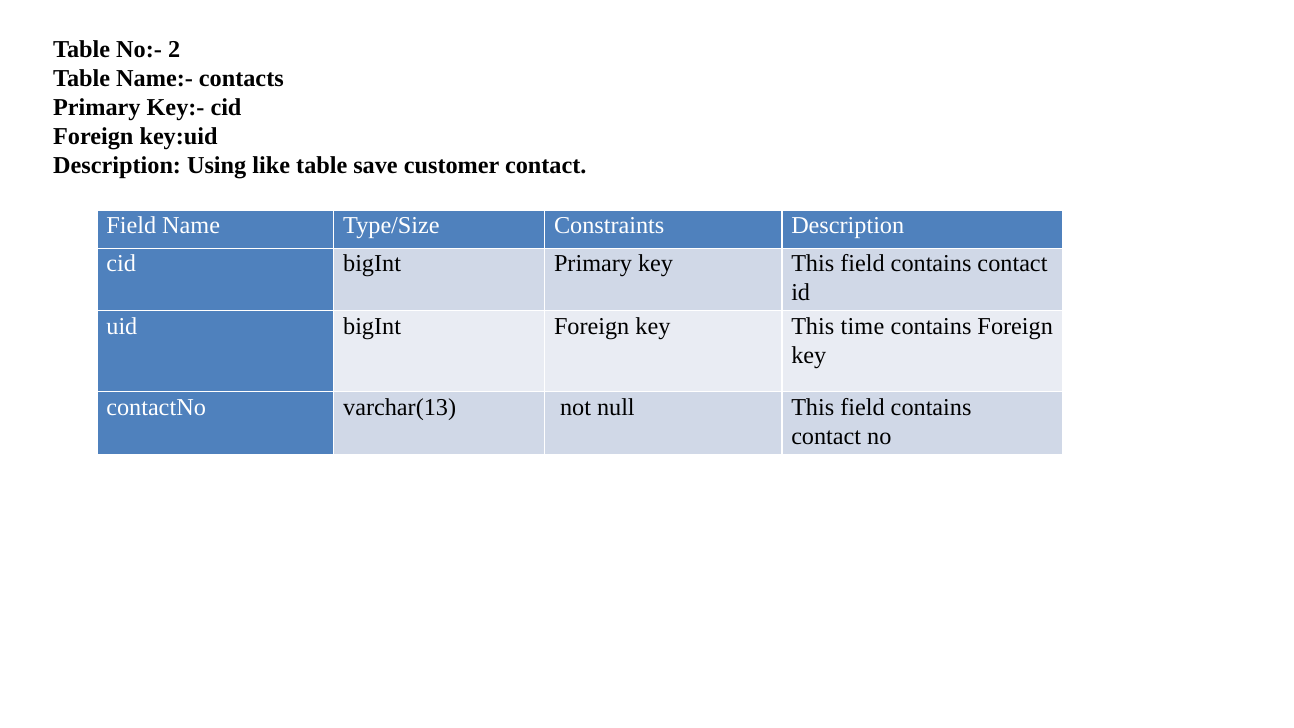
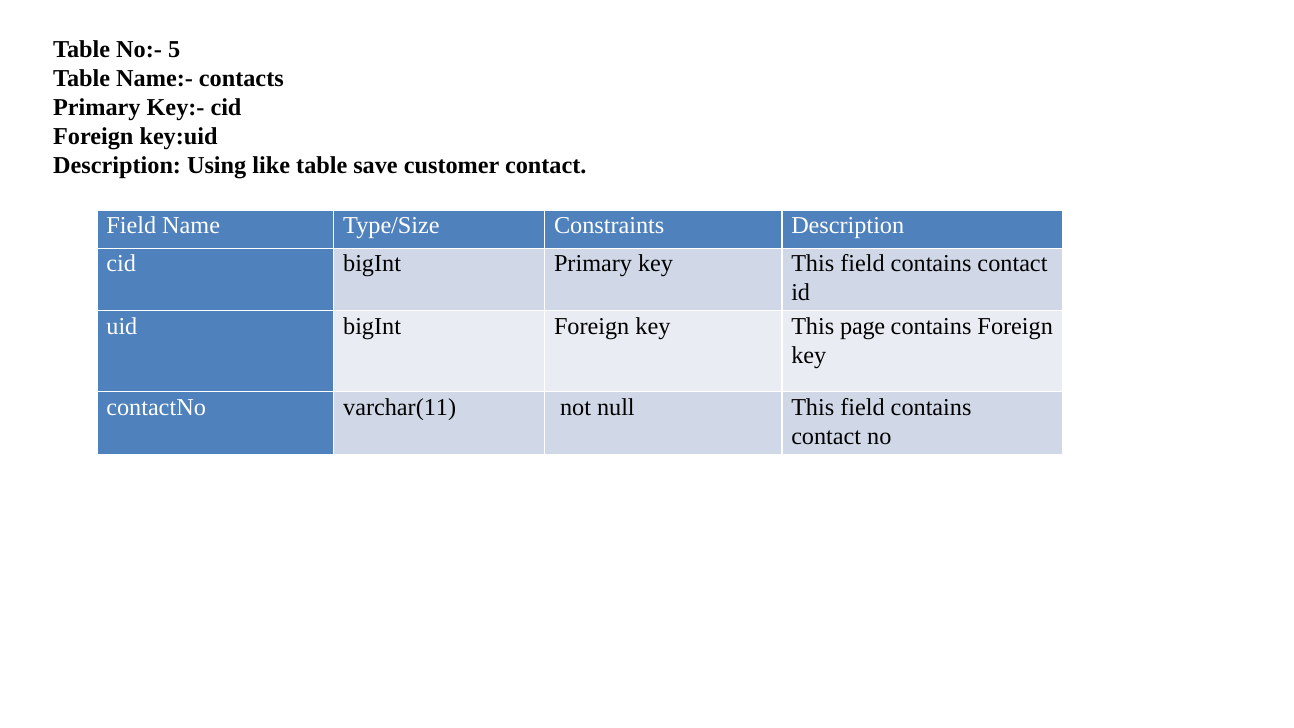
2: 2 -> 5
time: time -> page
varchar(13: varchar(13 -> varchar(11
